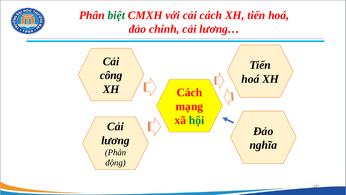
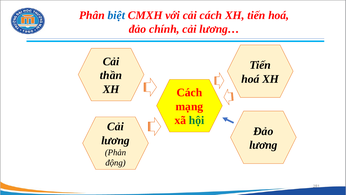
biệt colour: green -> blue
công: công -> thần
nghĩa at (263, 145): nghĩa -> lương
